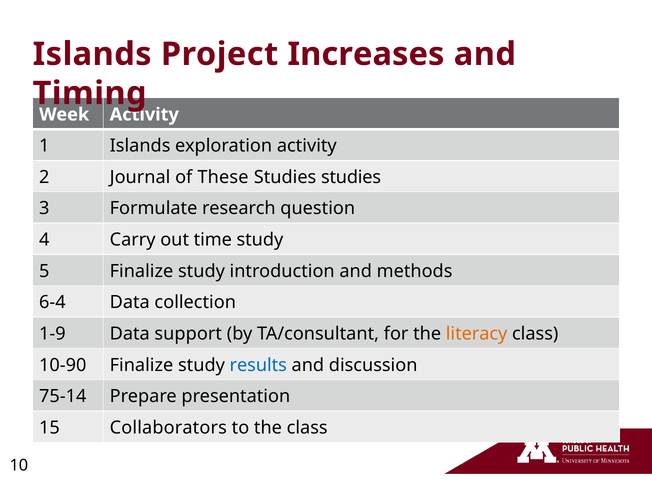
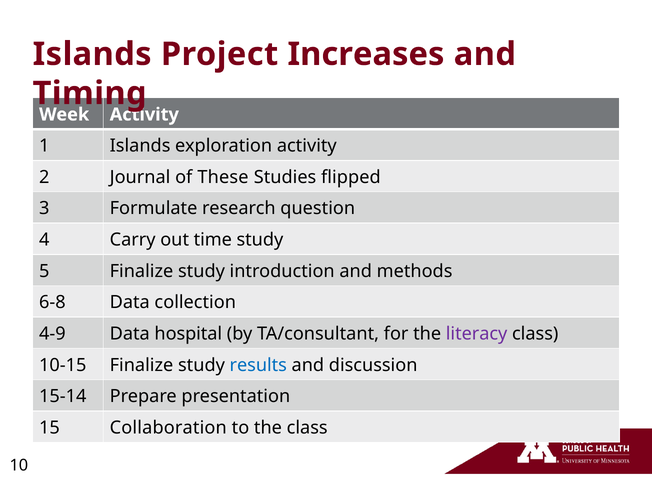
Studies studies: studies -> flipped
6-4: 6-4 -> 6-8
1-9: 1-9 -> 4-9
support: support -> hospital
literacy colour: orange -> purple
10-90: 10-90 -> 10-15
75-14: 75-14 -> 15-14
Collaborators: Collaborators -> Collaboration
